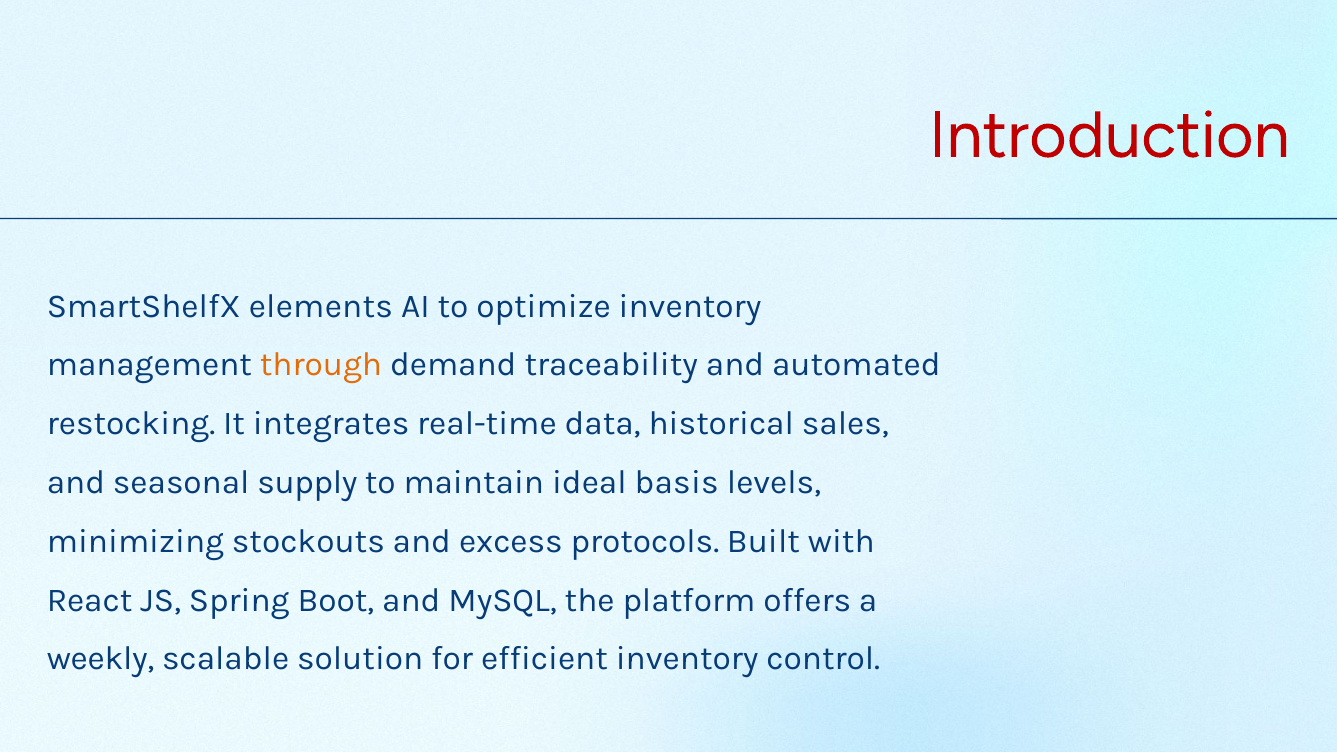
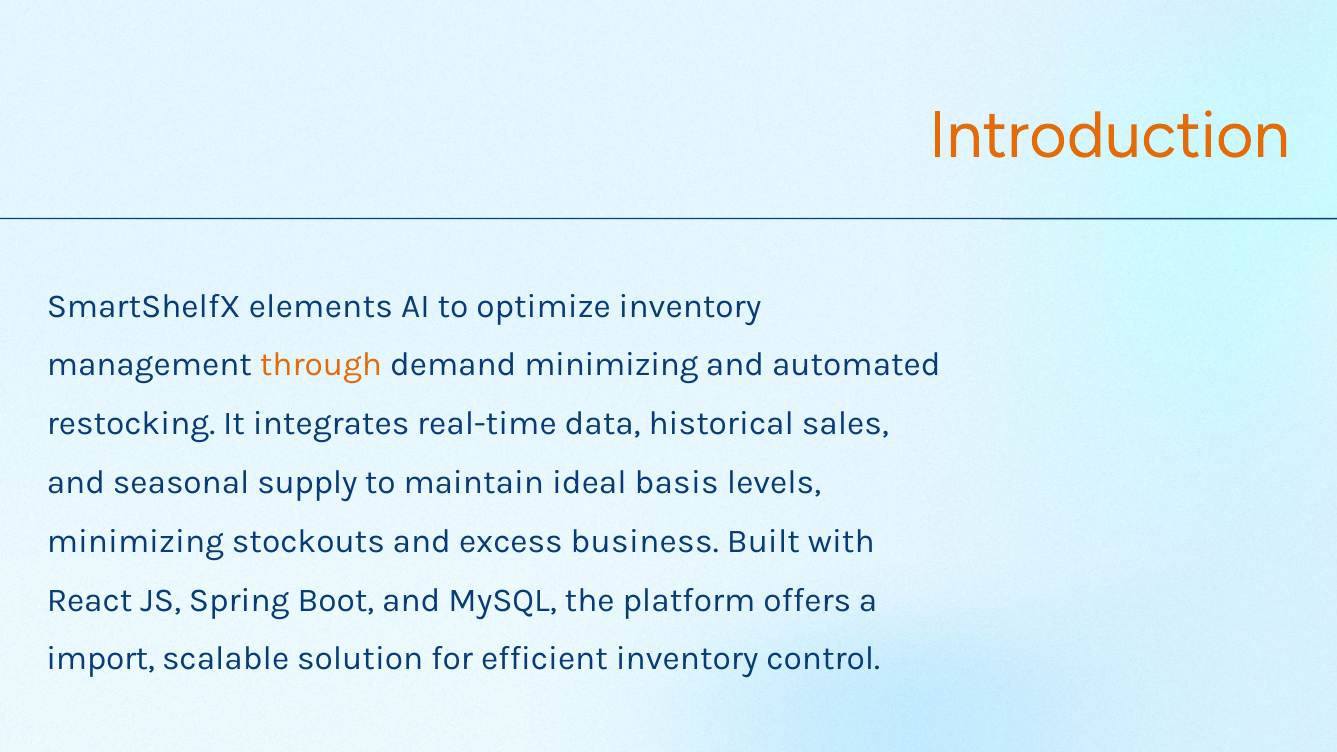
Introduction colour: red -> orange
demand traceability: traceability -> minimizing
protocols: protocols -> business
weekly: weekly -> import
